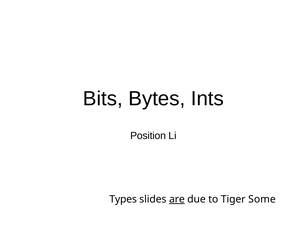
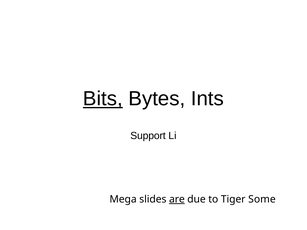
Bits underline: none -> present
Position: Position -> Support
Types: Types -> Mega
